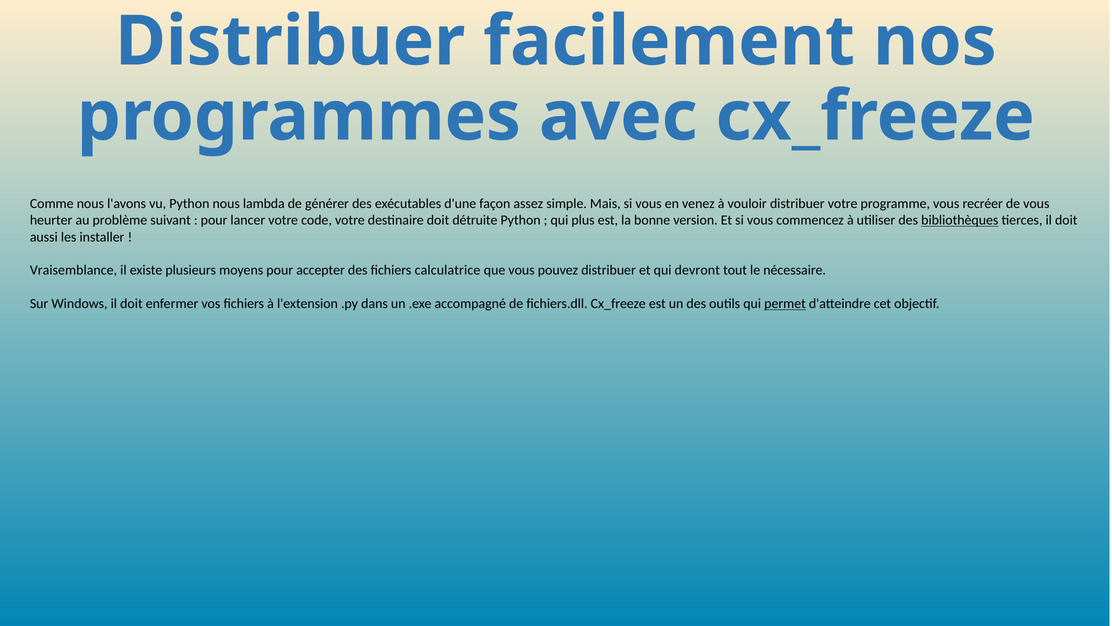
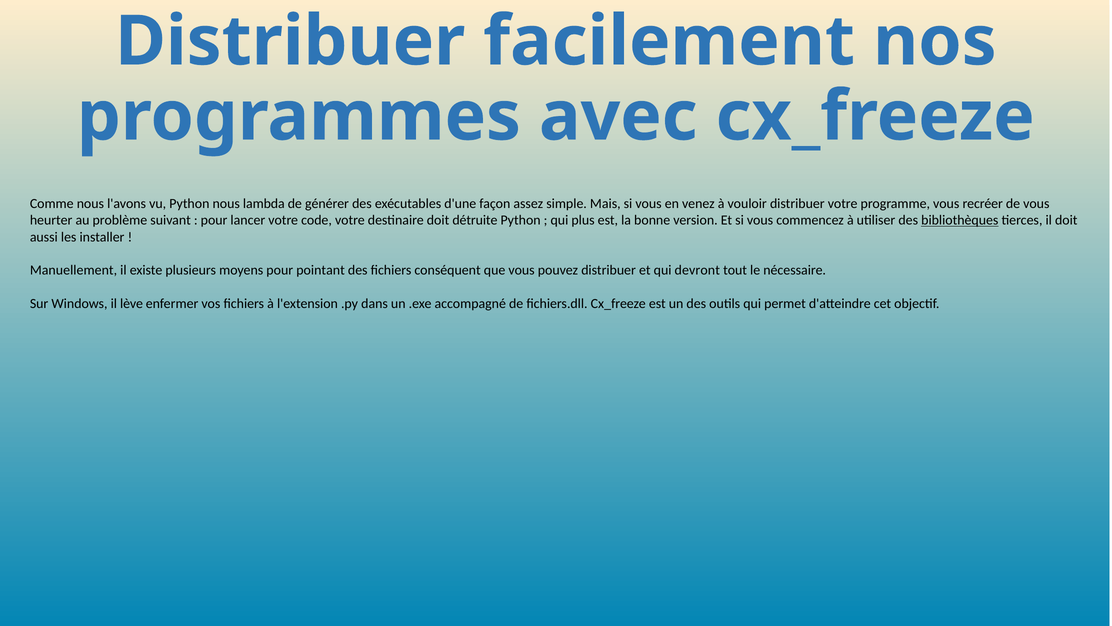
Vraisemblance: Vraisemblance -> Manuellement
accepter: accepter -> pointant
calculatrice: calculatrice -> conséquent
Windows il doit: doit -> lève
permet underline: present -> none
